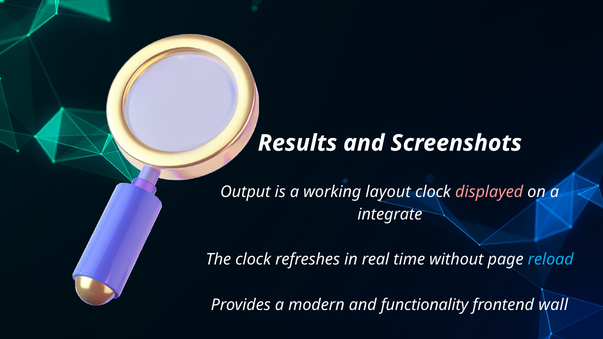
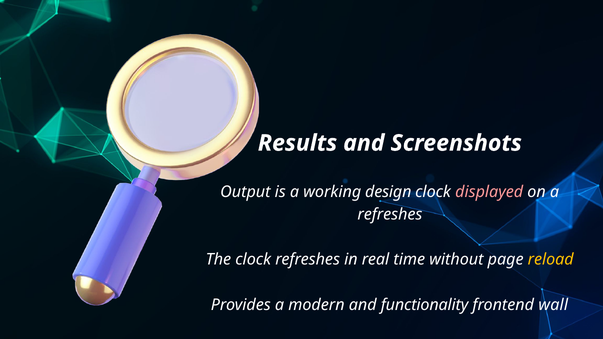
layout: layout -> design
integrate at (390, 215): integrate -> refreshes
reload colour: light blue -> yellow
